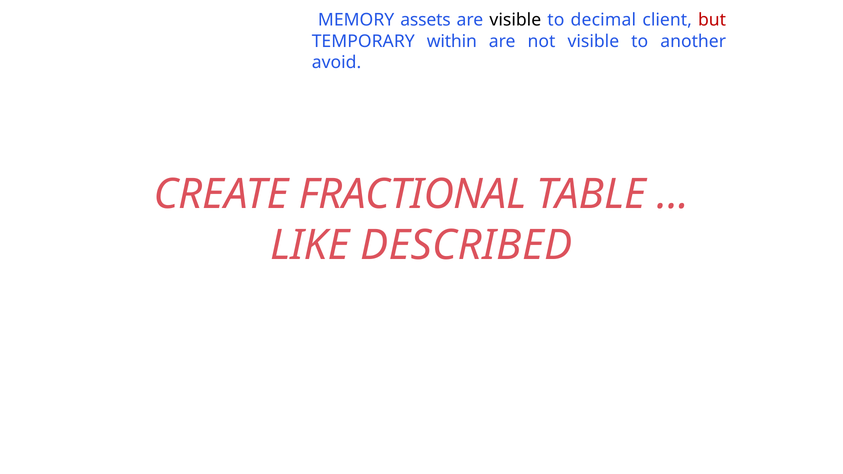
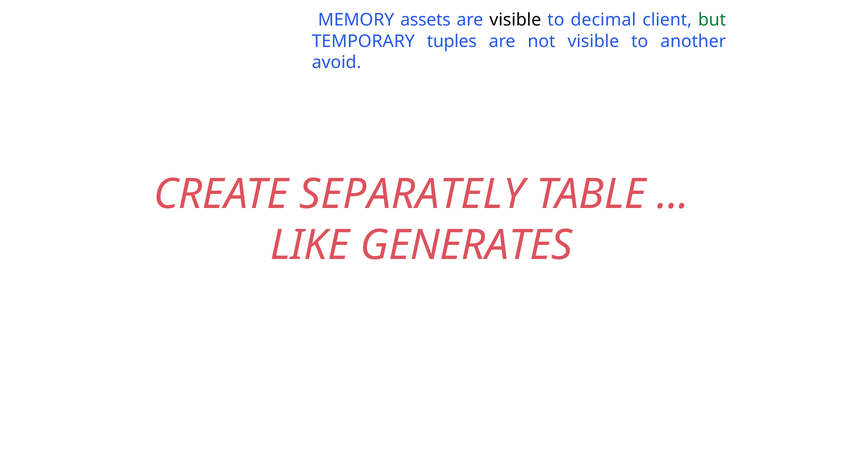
but colour: red -> green
within: within -> tuples
FRACTIONAL: FRACTIONAL -> SEPARATELY
DESCRIBED: DESCRIBED -> GENERATES
